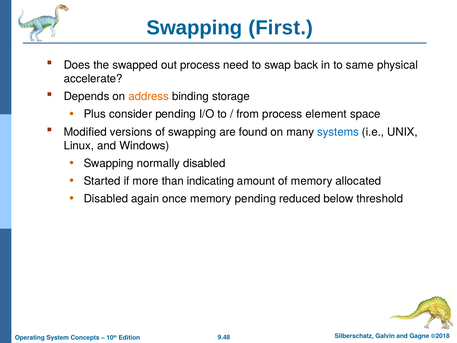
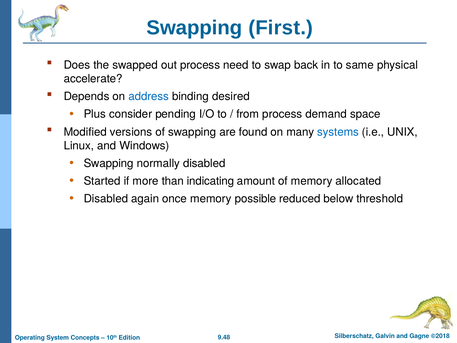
address colour: orange -> blue
storage: storage -> desired
element: element -> demand
memory pending: pending -> possible
